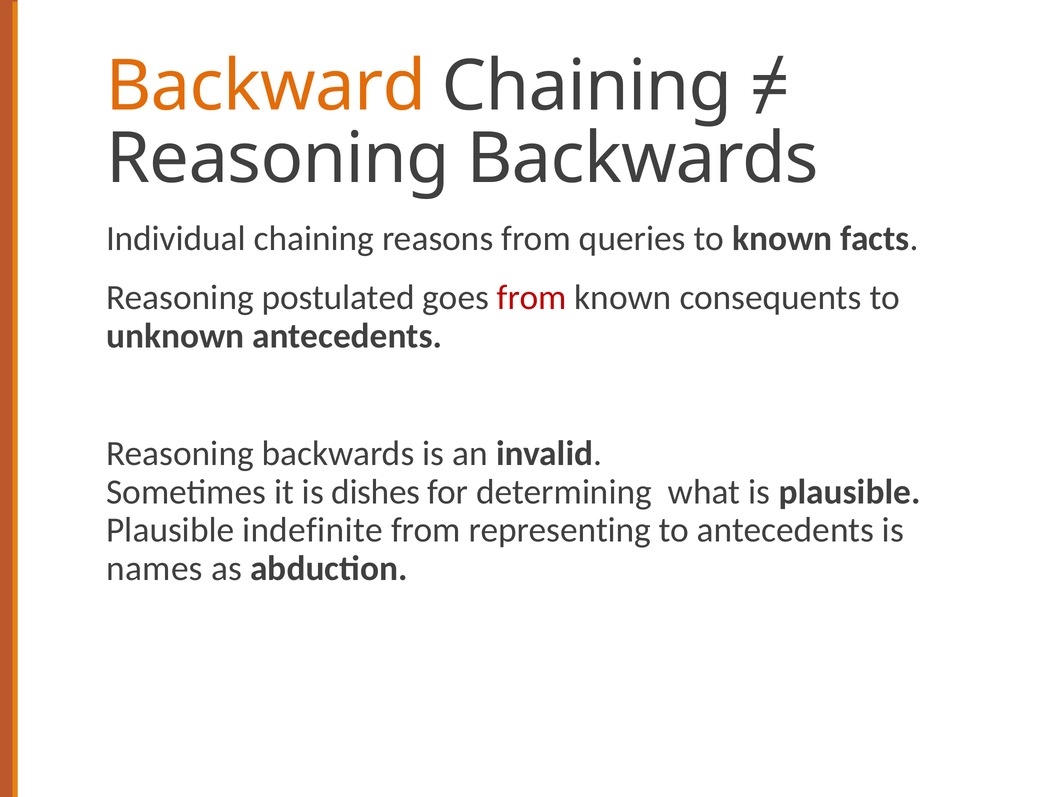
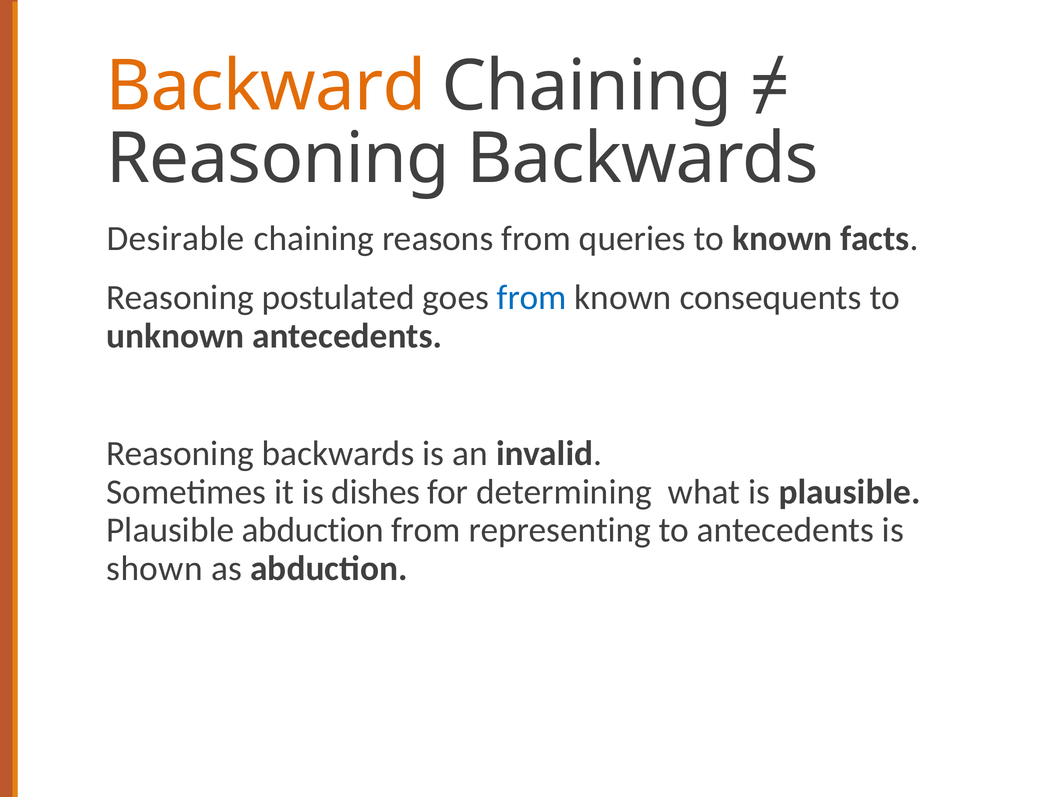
Individual: Individual -> Desirable
from at (532, 297) colour: red -> blue
Plausible indefinite: indefinite -> abduction
names: names -> shown
